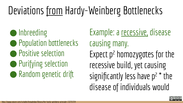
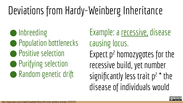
from underline: present -> none
Hardy-Weinberg Bottlenecks: Bottlenecks -> Inheritance
many: many -> locus
yet causing: causing -> number
have: have -> trait
